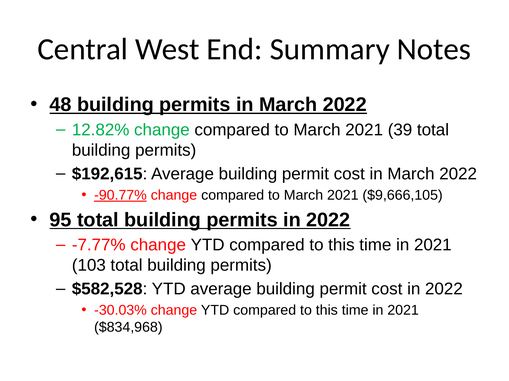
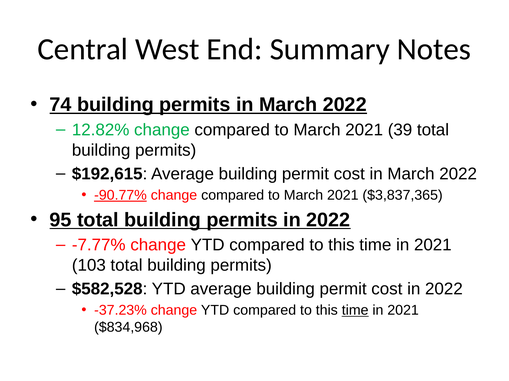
48: 48 -> 74
$9,666,105: $9,666,105 -> $3,837,365
-30.03%: -30.03% -> -37.23%
time at (355, 311) underline: none -> present
